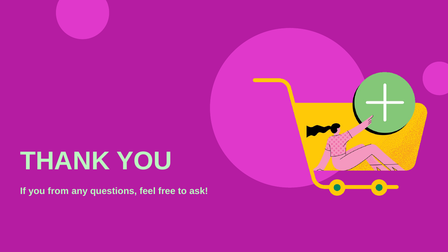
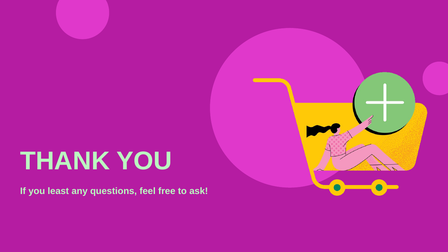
from: from -> least
